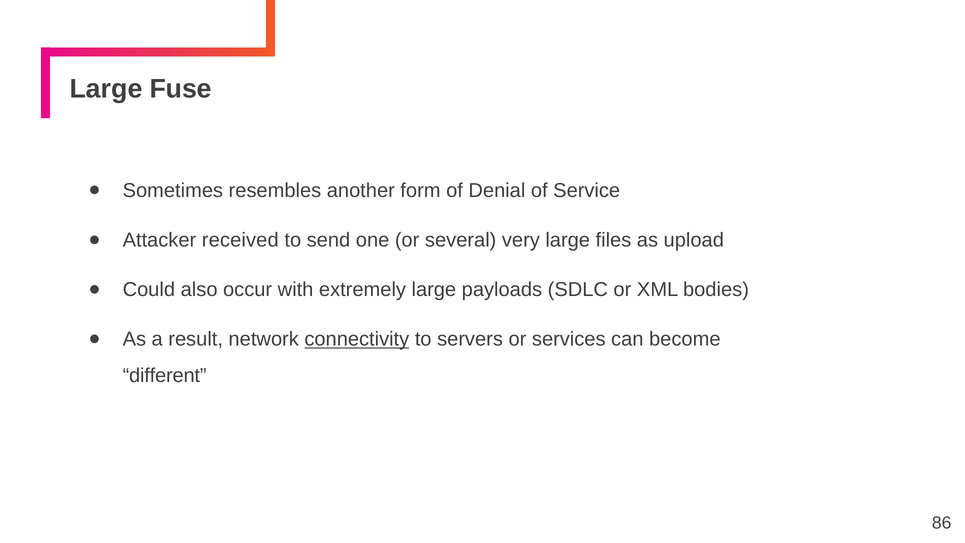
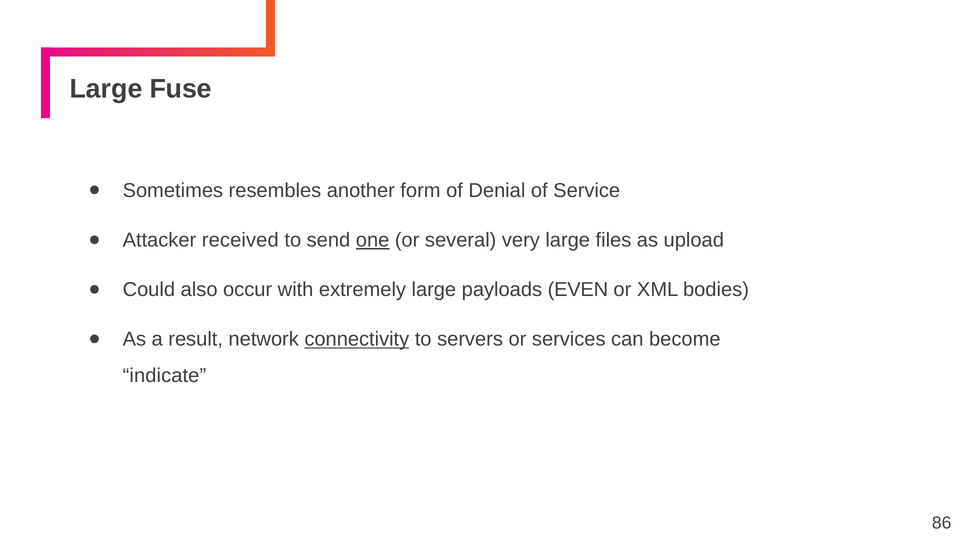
one underline: none -> present
SDLC: SDLC -> EVEN
different: different -> indicate
